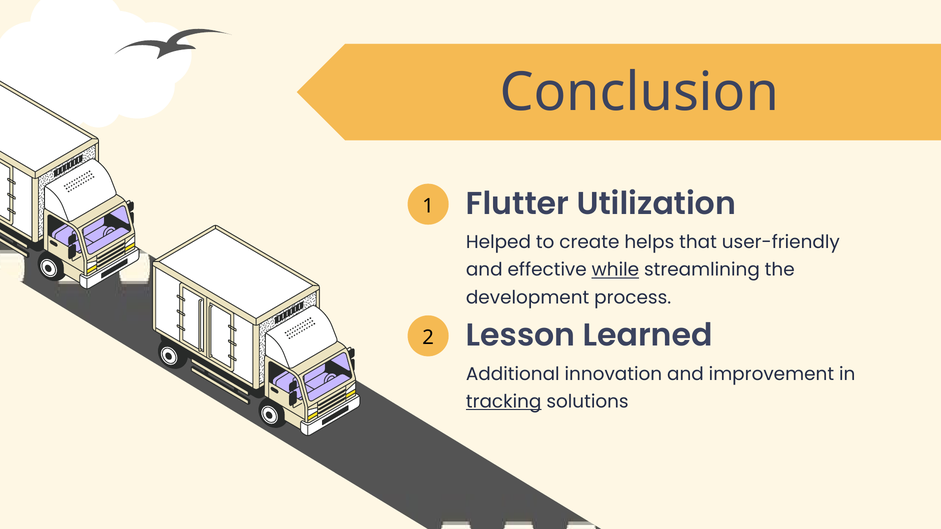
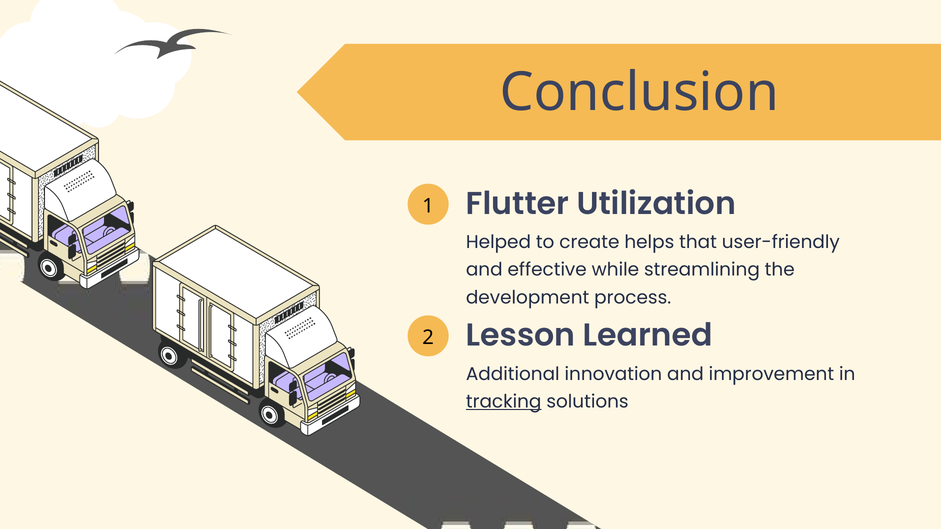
while underline: present -> none
